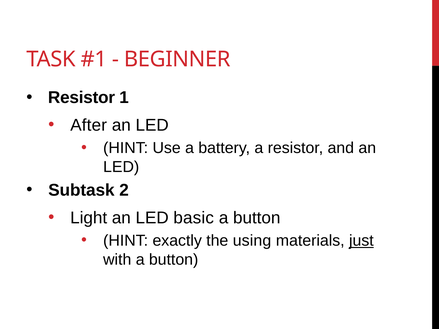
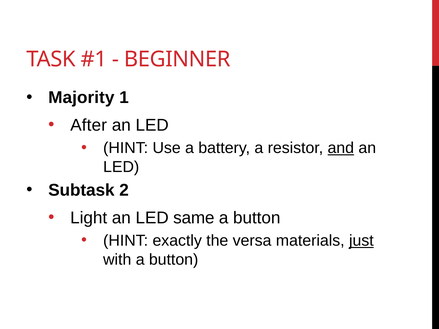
Resistor at (81, 98): Resistor -> Majority
and underline: none -> present
basic: basic -> same
using: using -> versa
